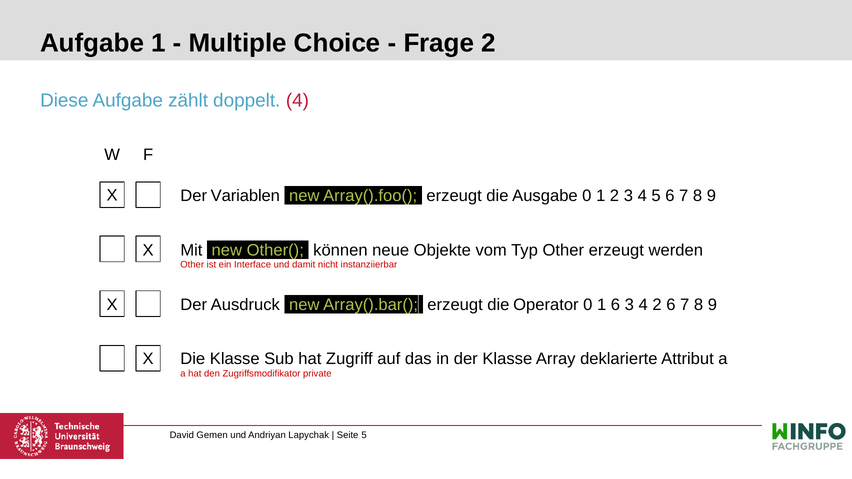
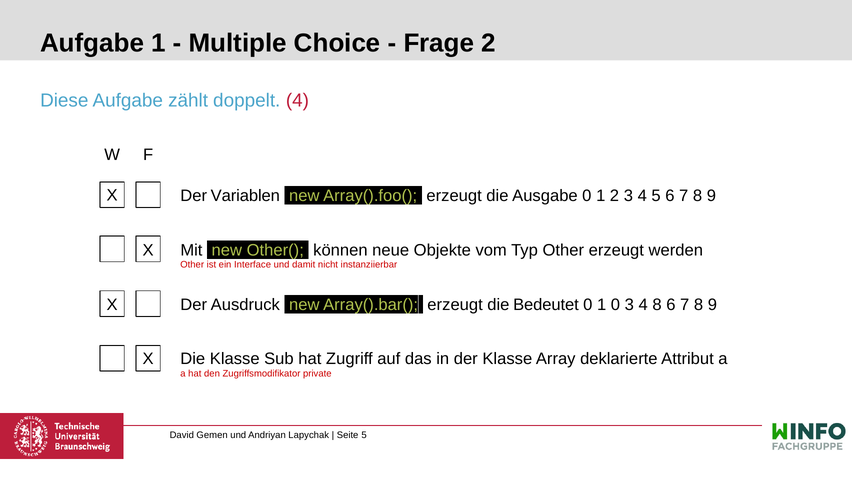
Operator: Operator -> Bedeutet
1 6: 6 -> 0
4 2: 2 -> 8
